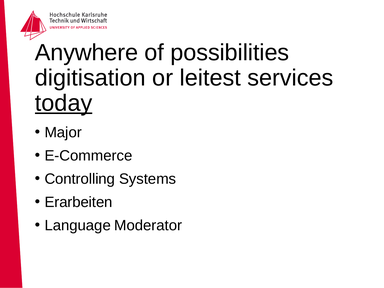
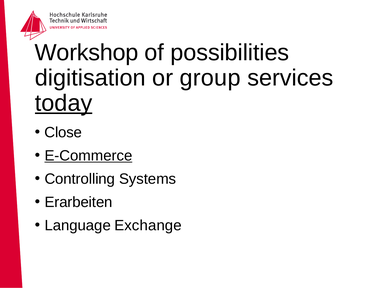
Anywhere: Anywhere -> Workshop
leitest: leitest -> group
Major: Major -> Close
E-Commerce underline: none -> present
Moderator: Moderator -> Exchange
